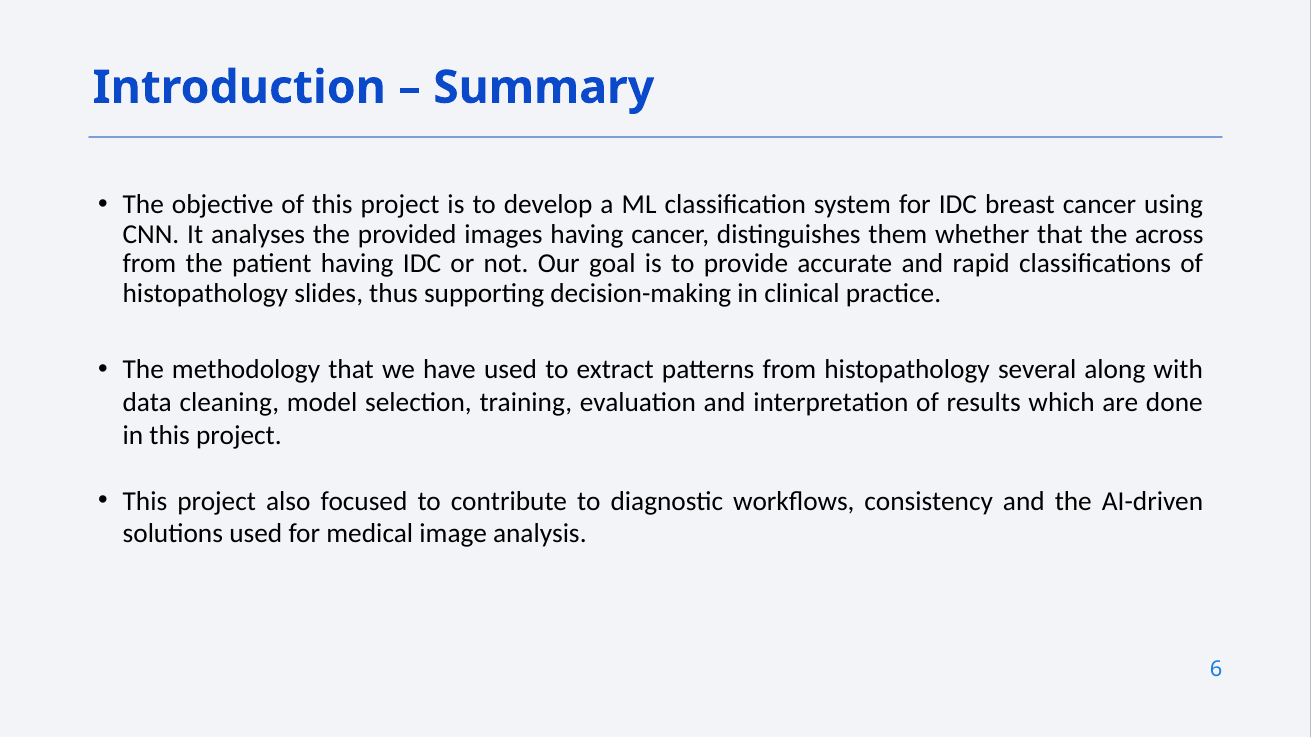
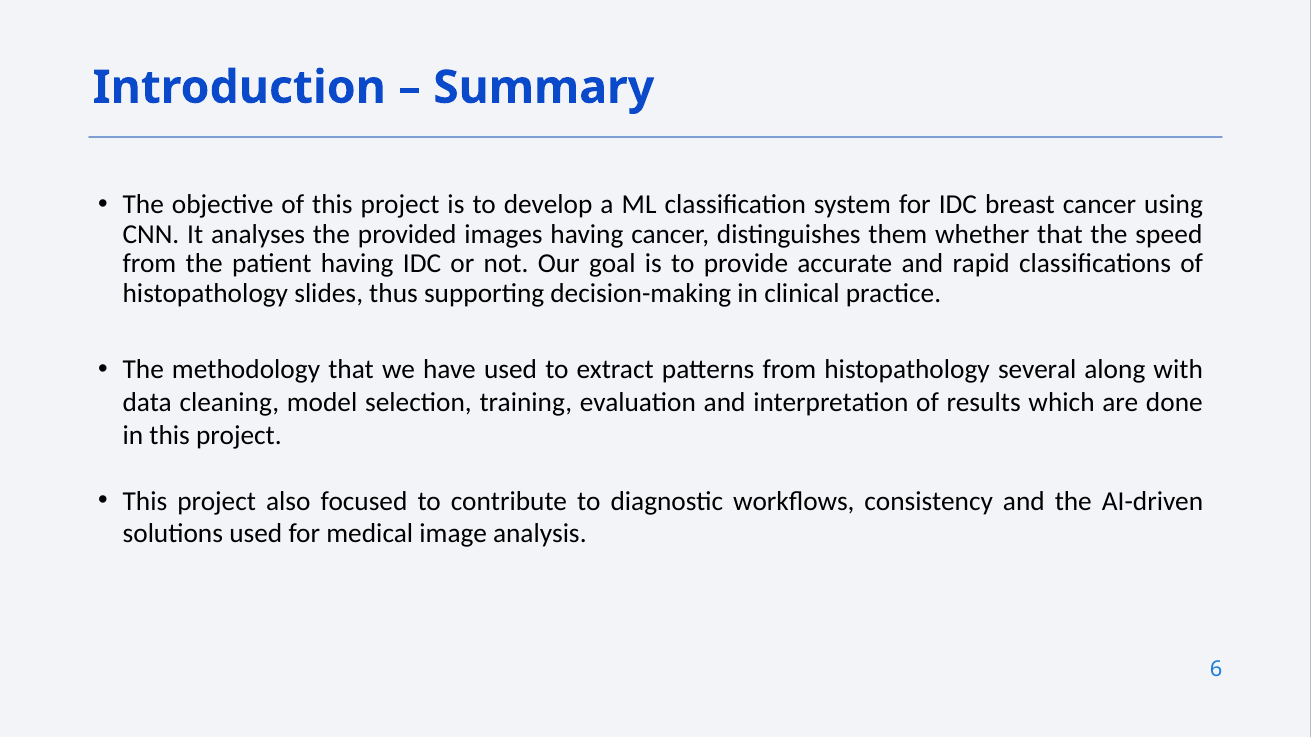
across: across -> speed
